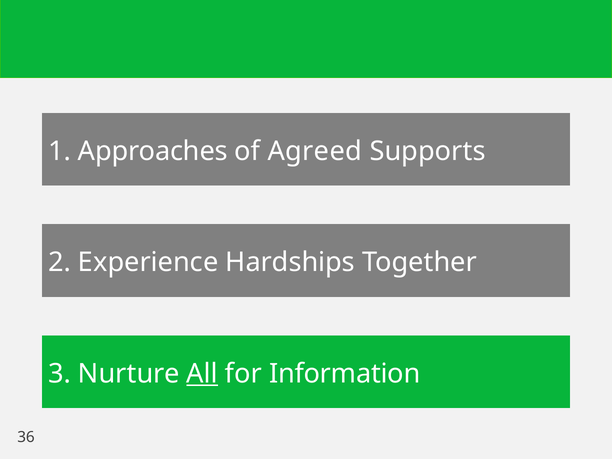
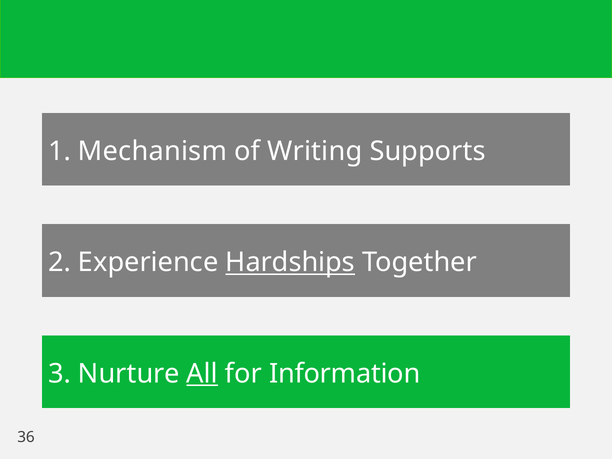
Approaches: Approaches -> Mechanism
Agreed: Agreed -> Writing
Hardships underline: none -> present
